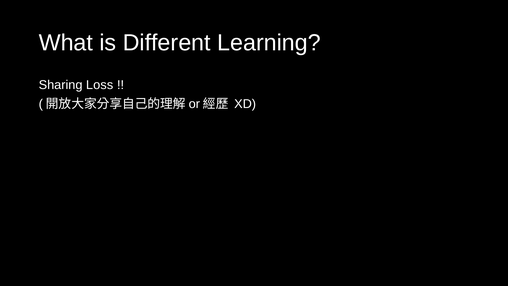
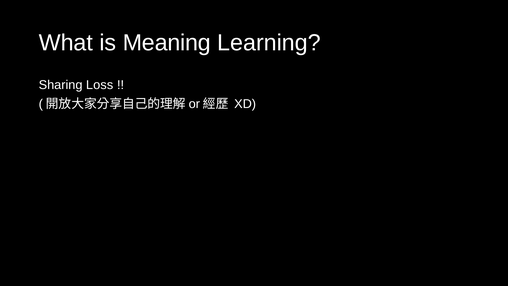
Different: Different -> Meaning
